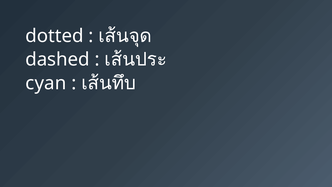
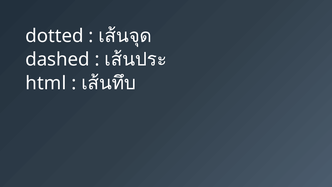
cyan: cyan -> html
